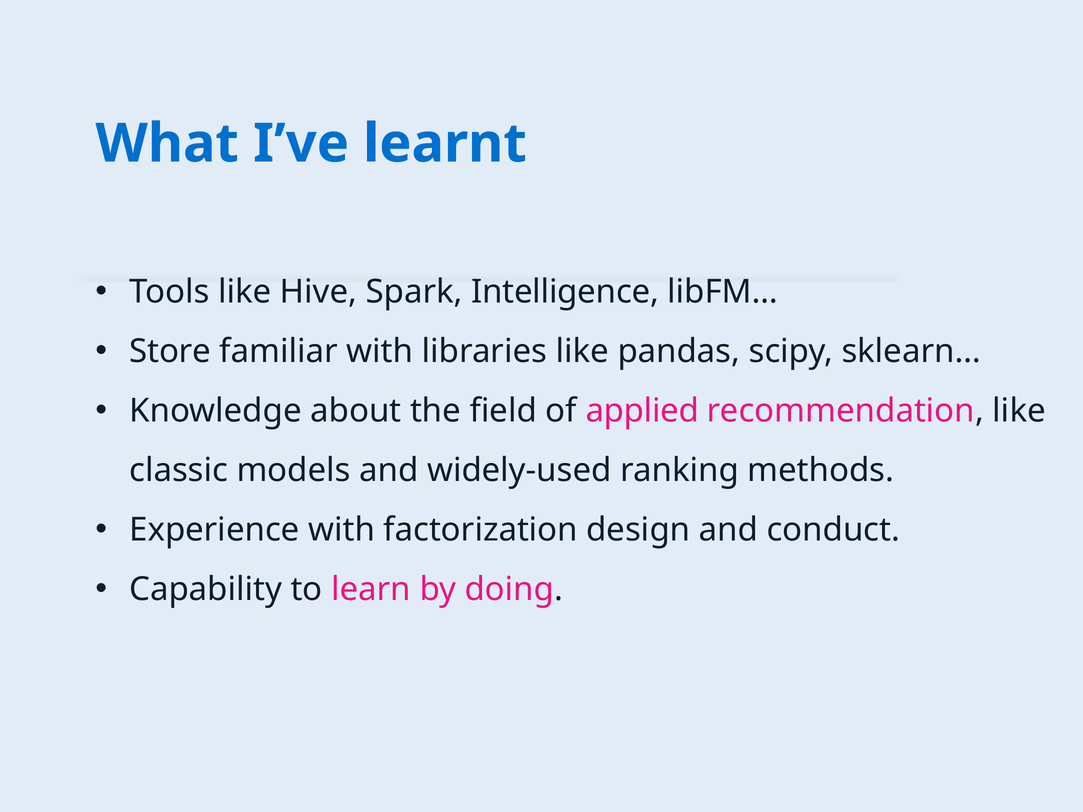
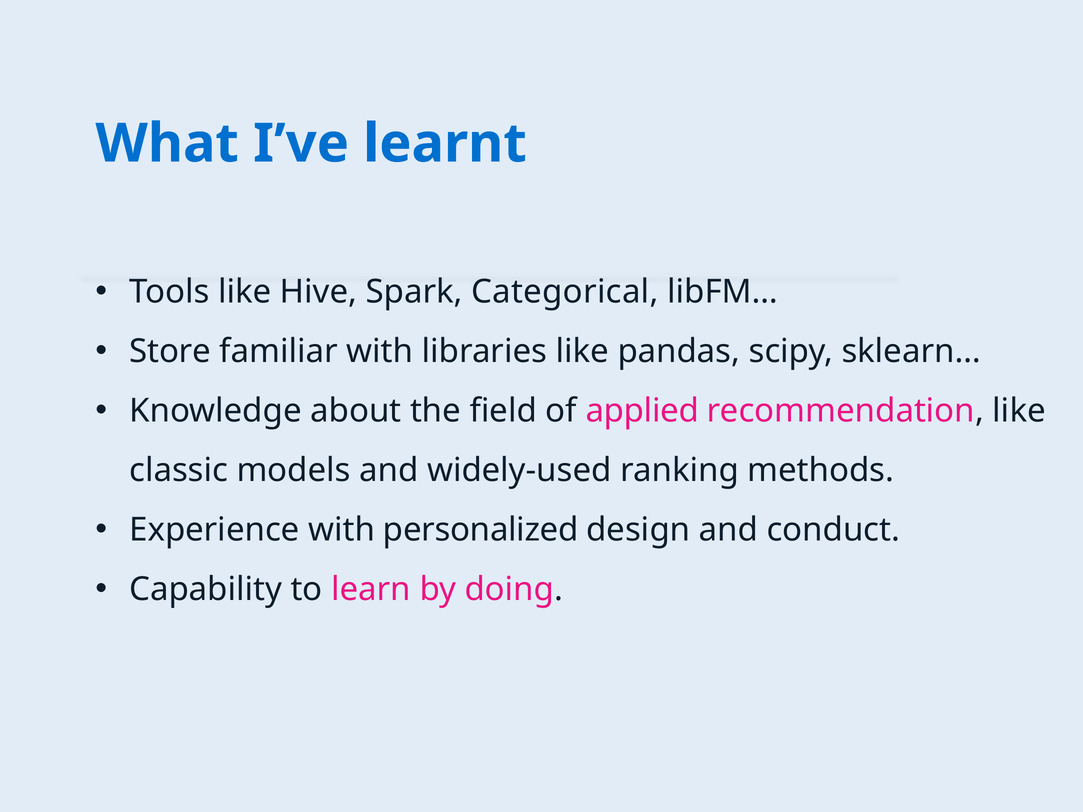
Intelligence: Intelligence -> Categorical
factorization: factorization -> personalized
